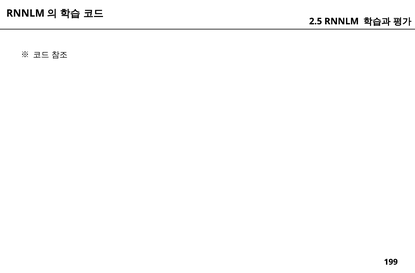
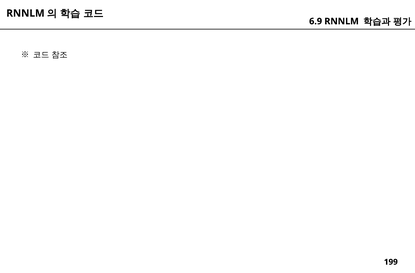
2.5: 2.5 -> 6.9
